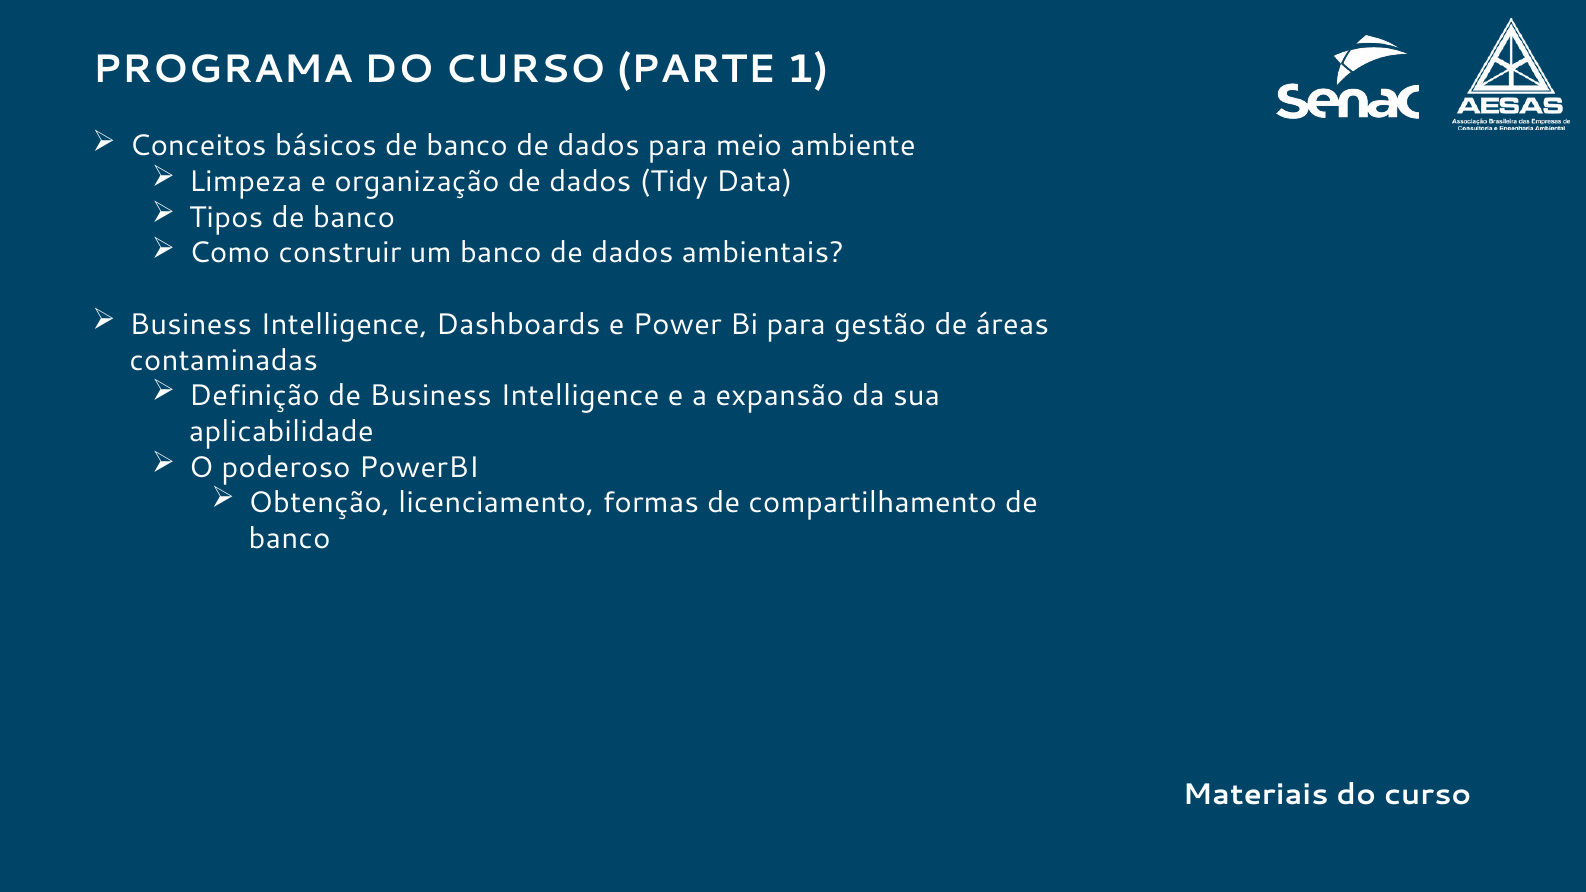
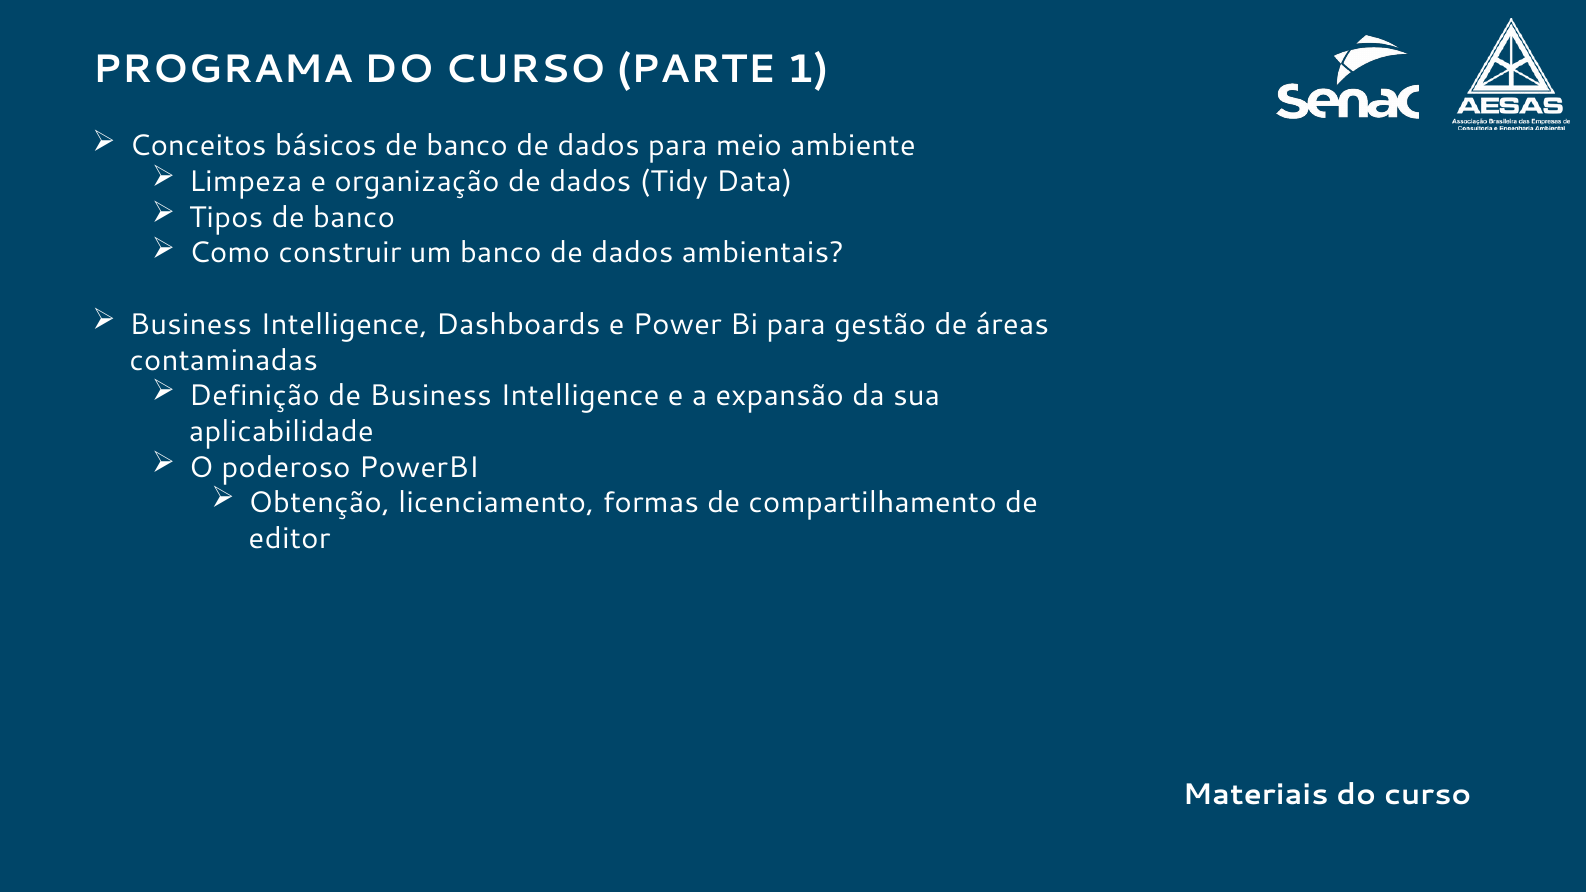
banco at (290, 539): banco -> editor
